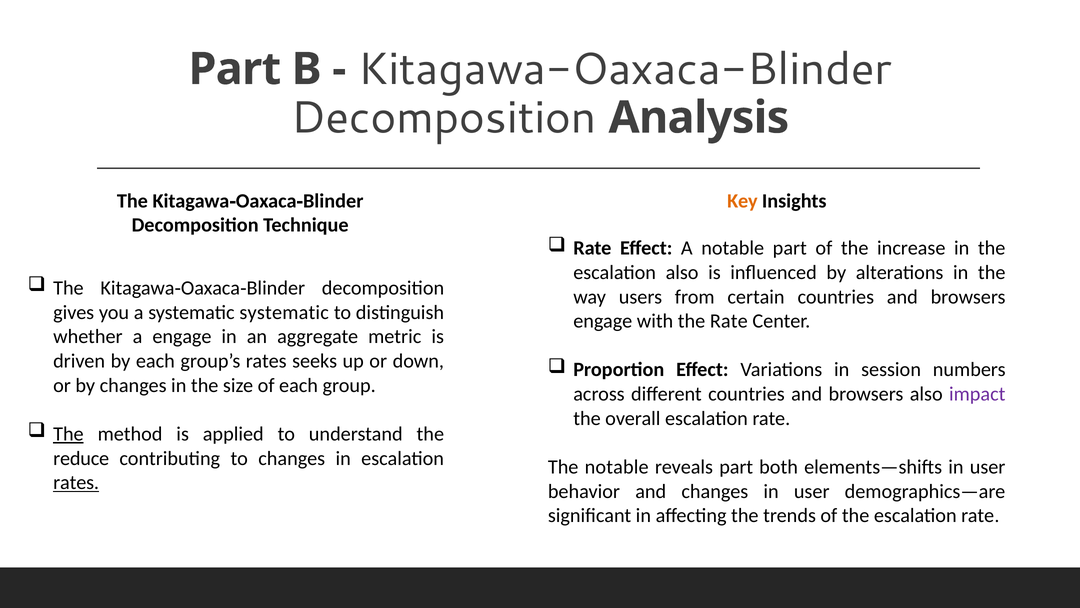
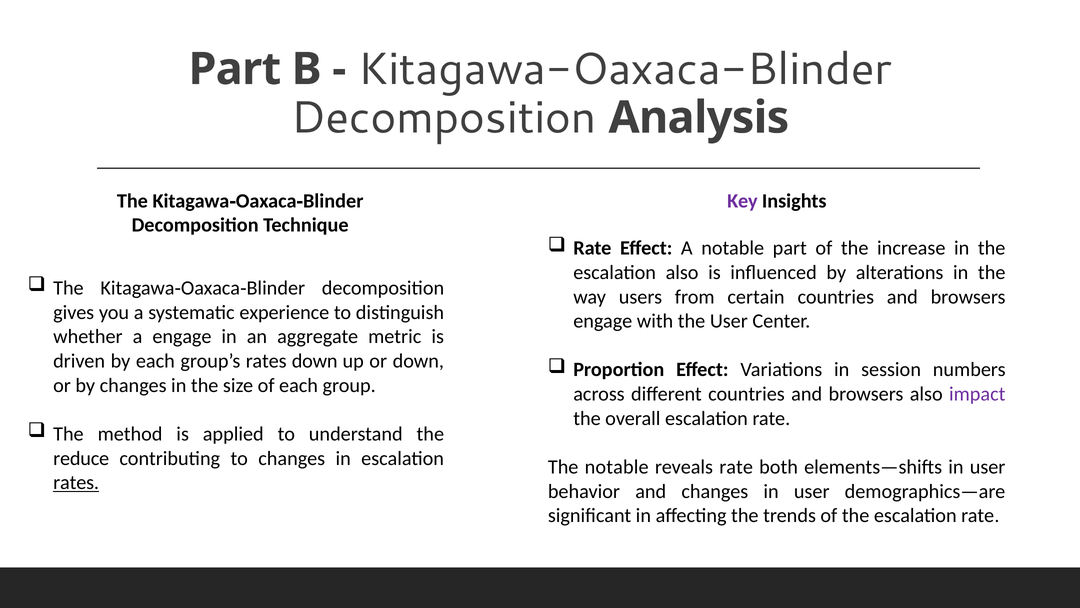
Key colour: orange -> purple
systematic systematic: systematic -> experience
the Rate: Rate -> User
rates seeks: seeks -> down
The at (68, 434) underline: present -> none
reveals part: part -> rate
